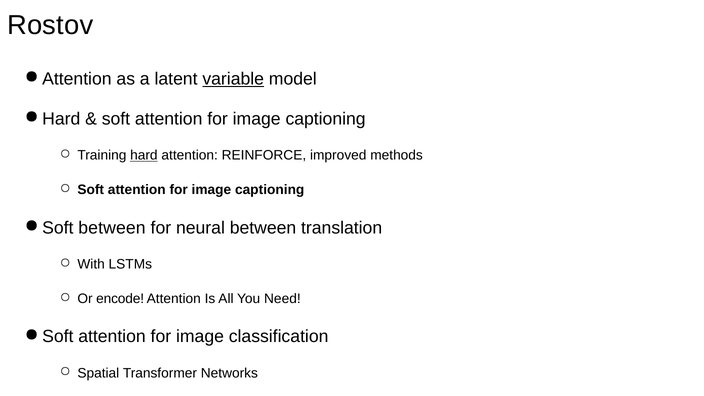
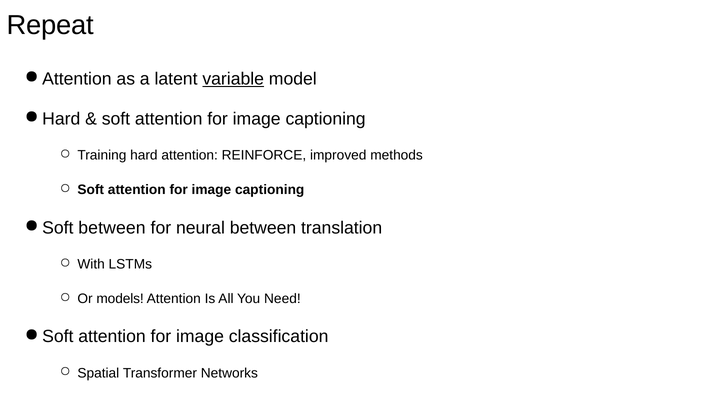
Rostov: Rostov -> Repeat
hard underline: present -> none
encode: encode -> models
